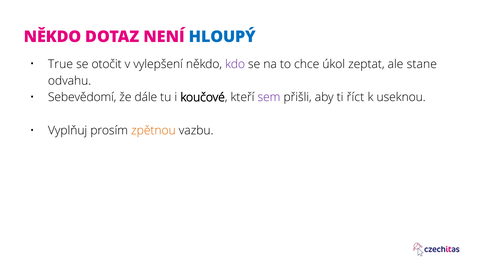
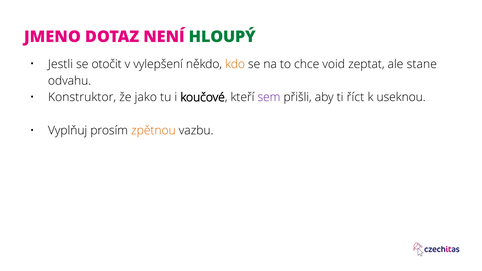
NĚKDO at (53, 37): NĚKDO -> JMENO
HLOUPÝ colour: blue -> green
True: True -> Jestli
kdo colour: purple -> orange
úkol: úkol -> void
Sebevědomí: Sebevědomí -> Konstruktor
dále: dále -> jako
